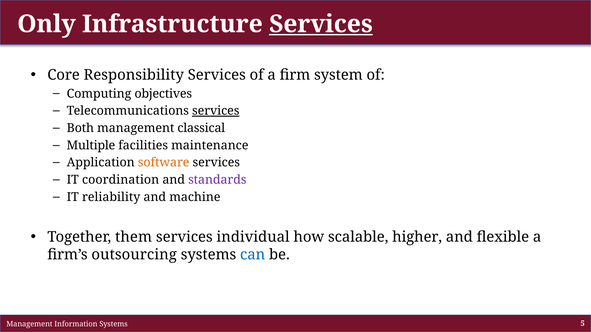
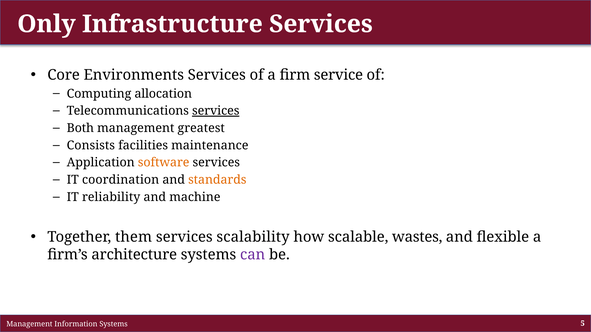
Services at (321, 24) underline: present -> none
Responsibility: Responsibility -> Environments
system: system -> service
objectives: objectives -> allocation
classical: classical -> greatest
Multiple: Multiple -> Consists
standards colour: purple -> orange
individual: individual -> scalability
higher: higher -> wastes
outsourcing: outsourcing -> architecture
can colour: blue -> purple
